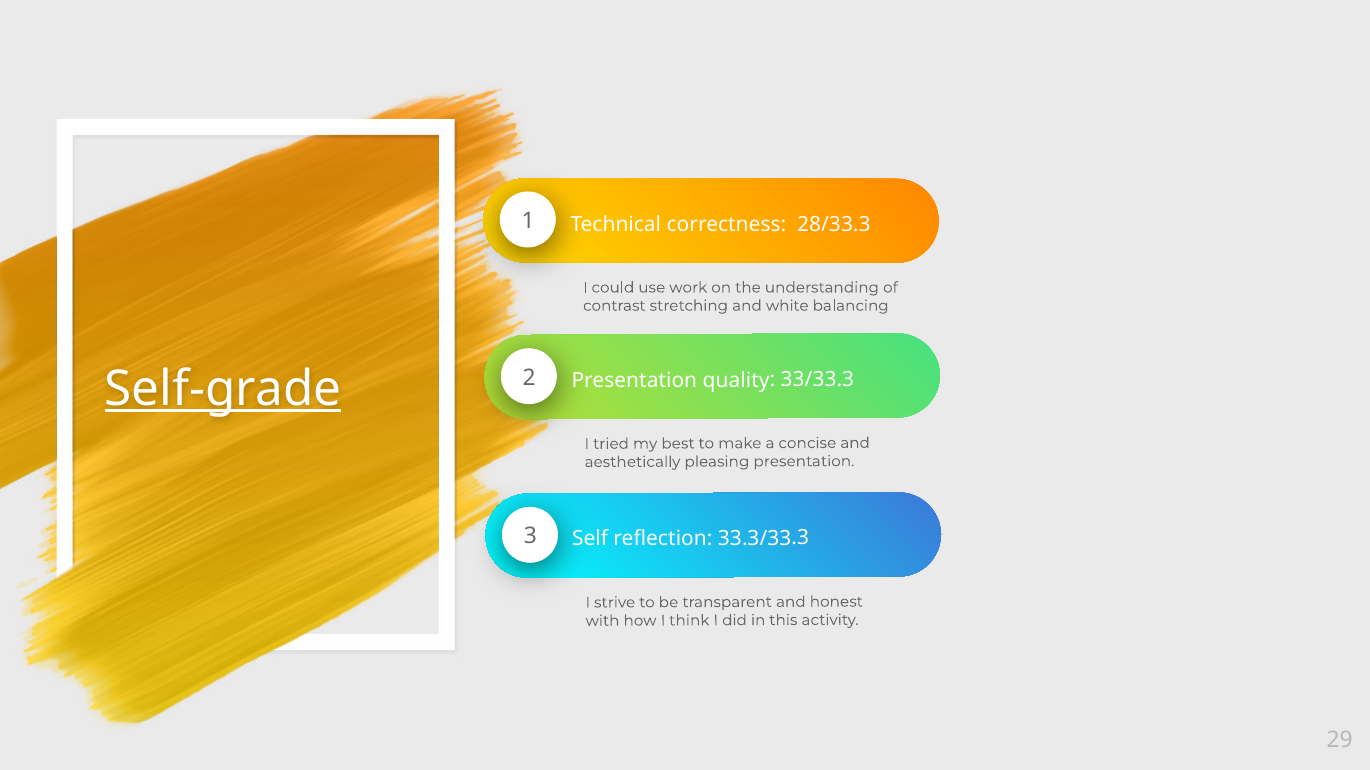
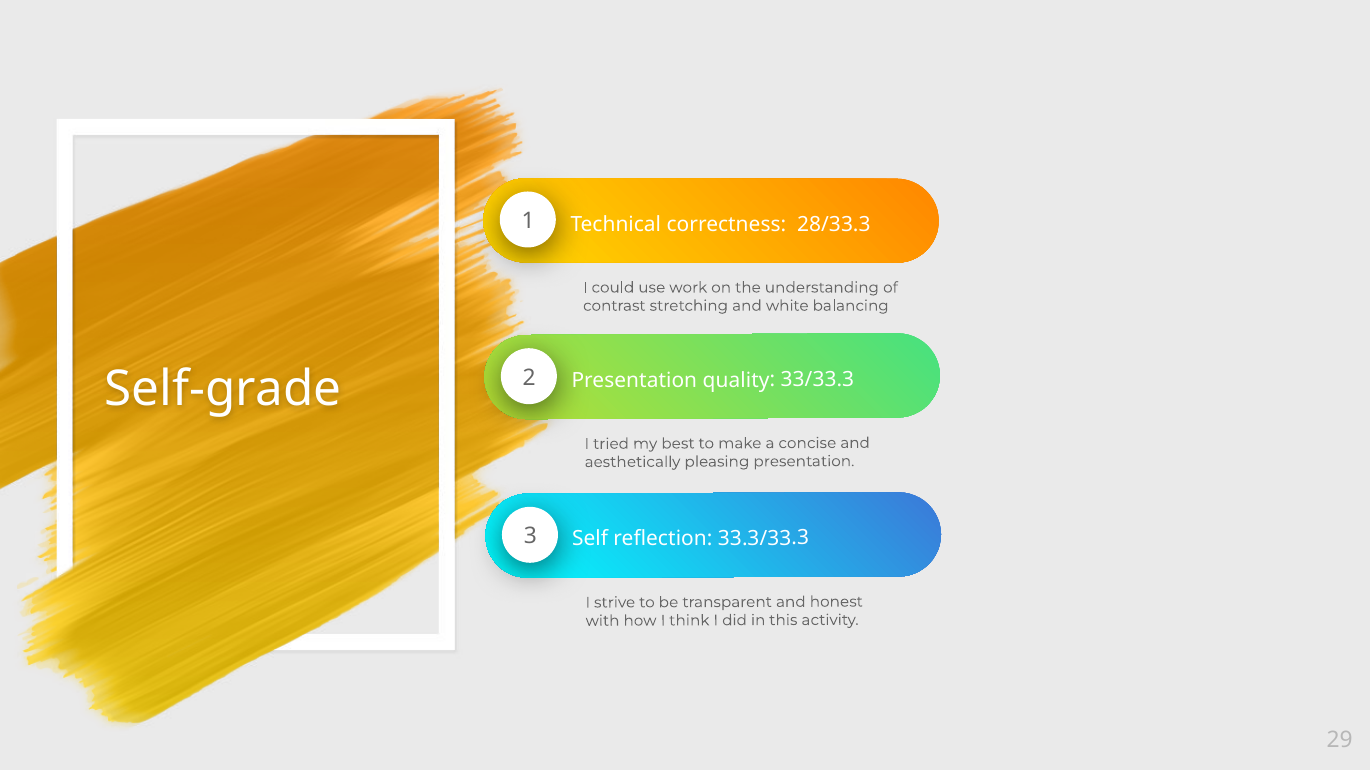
Self-grade underline: present -> none
